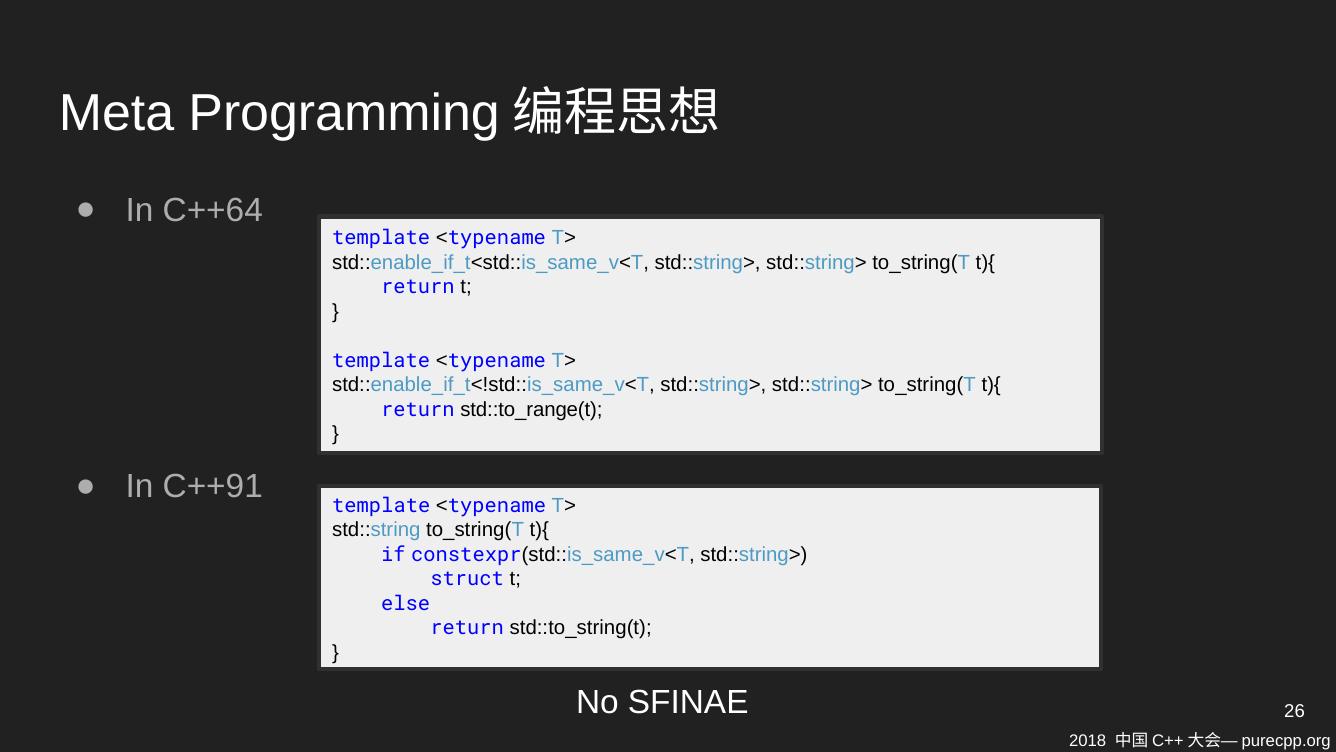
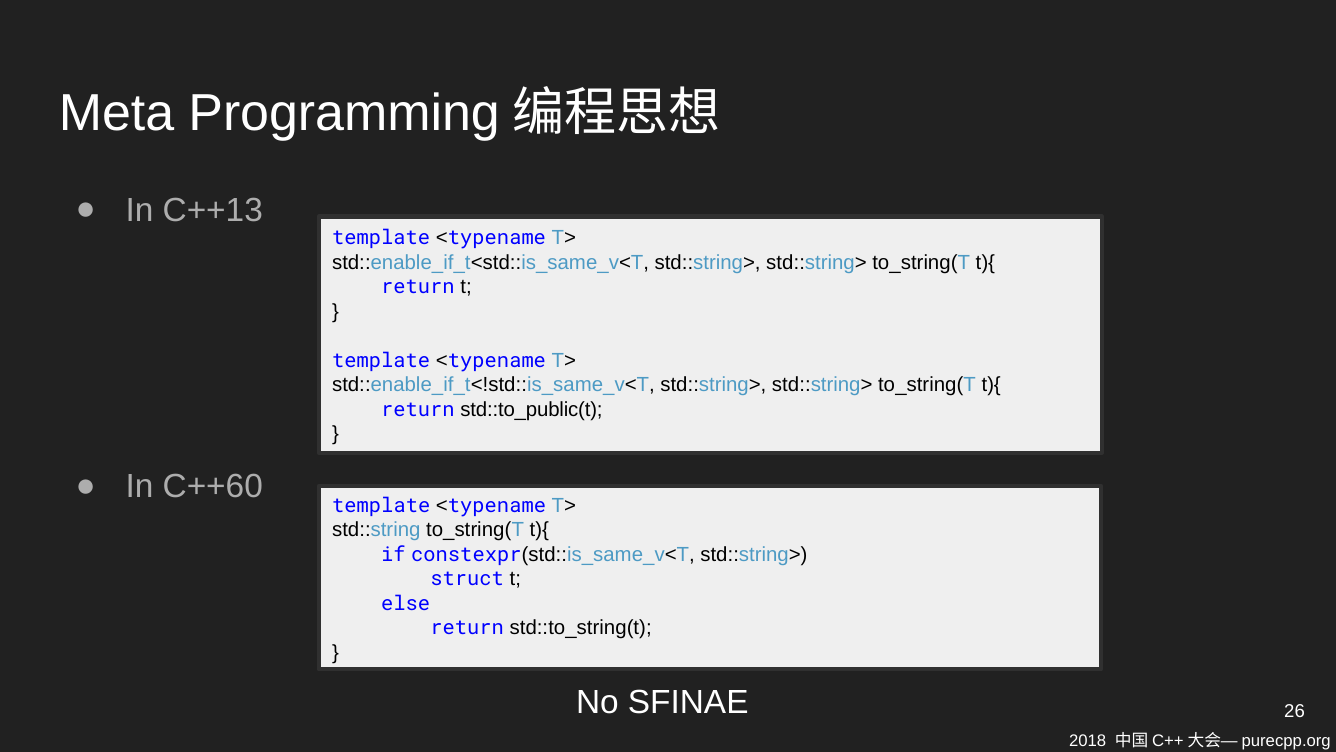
C++64: C++64 -> C++13
std::to_range(t: std::to_range(t -> std::to_public(t
C++91: C++91 -> C++60
